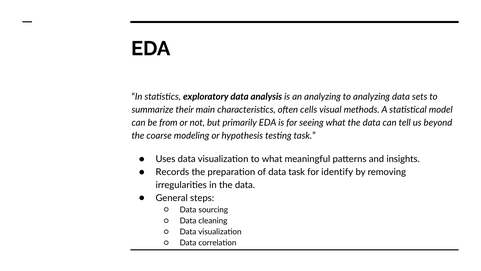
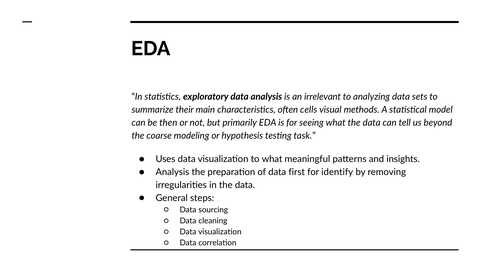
an analyzing: analyzing -> irrelevant
from: from -> then
Records at (172, 172): Records -> Analysis
data task: task -> first
